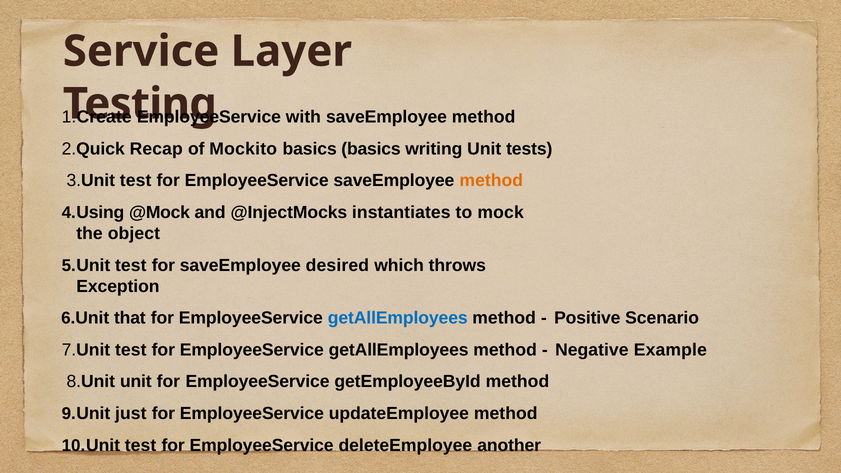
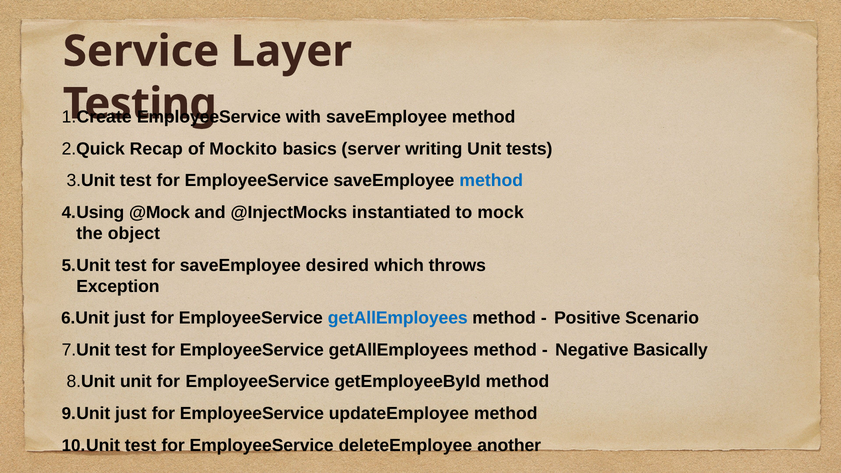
basics basics: basics -> server
method at (491, 181) colour: orange -> blue
instantiates: instantiates -> instantiated
that at (130, 318): that -> just
Example: Example -> Basically
